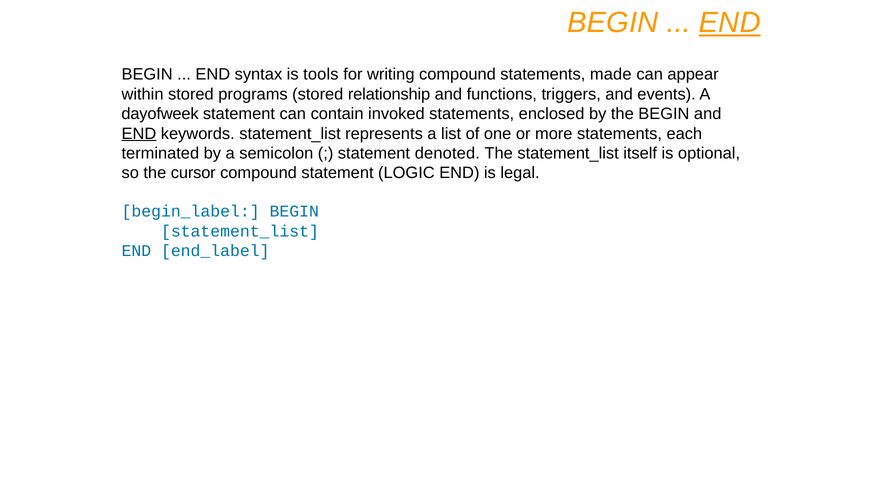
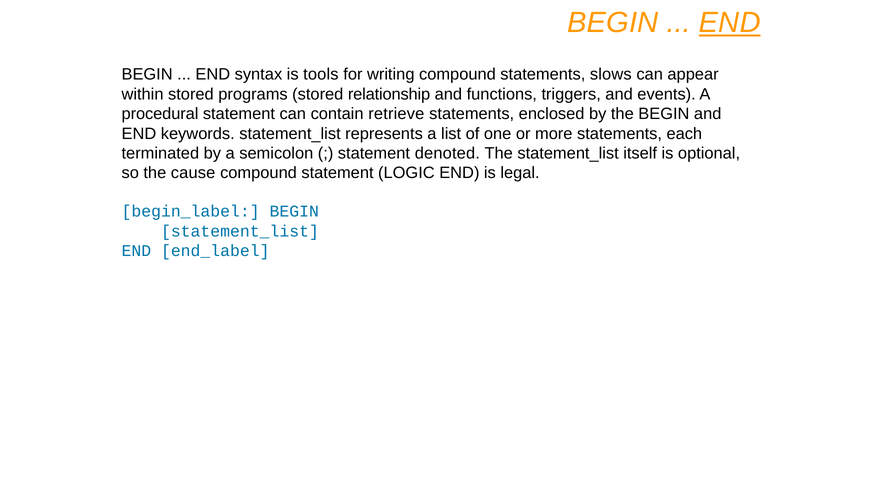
made: made -> slows
dayofweek: dayofweek -> procedural
invoked: invoked -> retrieve
END at (139, 134) underline: present -> none
cursor: cursor -> cause
